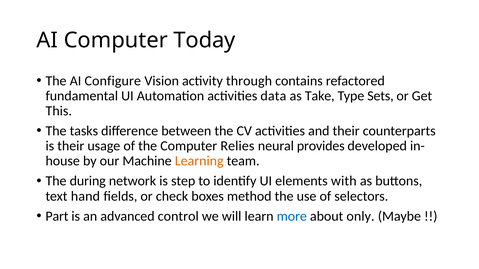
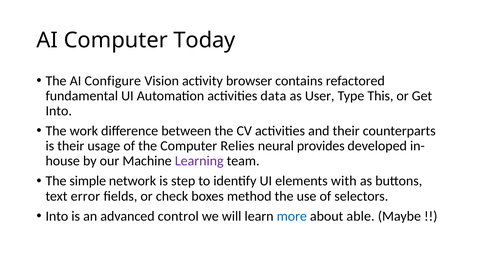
through: through -> browser
Take: Take -> User
Sets: Sets -> This
This at (59, 111): This -> Into
tasks: tasks -> work
Learning colour: orange -> purple
during: during -> simple
hand: hand -> error
Part at (57, 216): Part -> Into
only: only -> able
